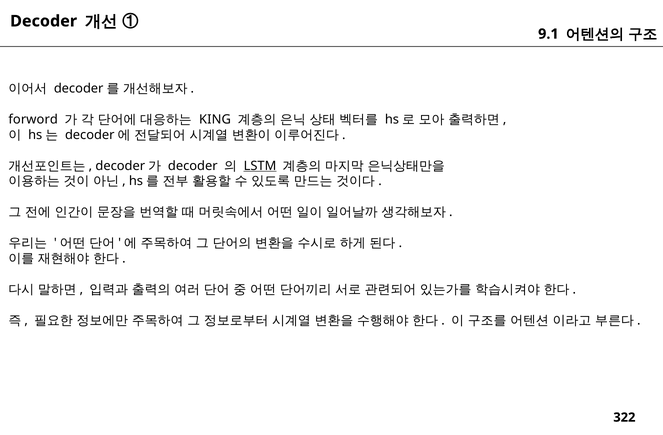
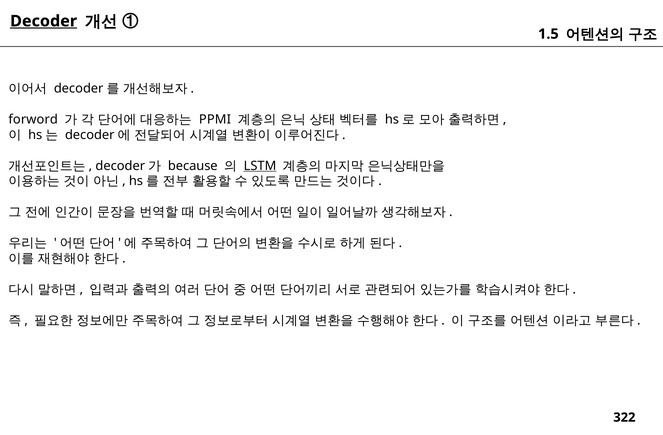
Decoder at (44, 21) underline: none -> present
9.1: 9.1 -> 1.5
KING: KING -> PPMI
decoder at (193, 166): decoder -> because
